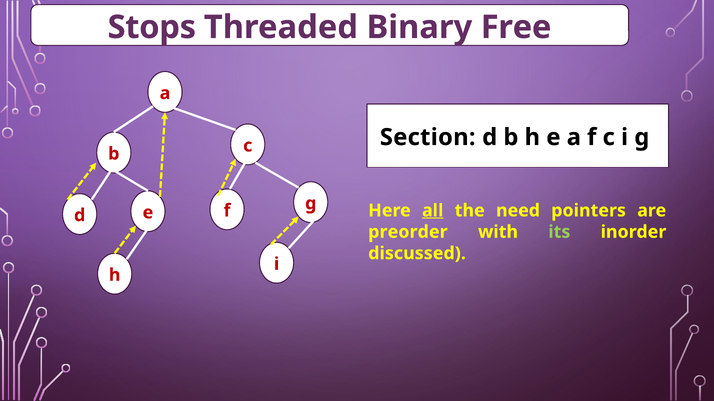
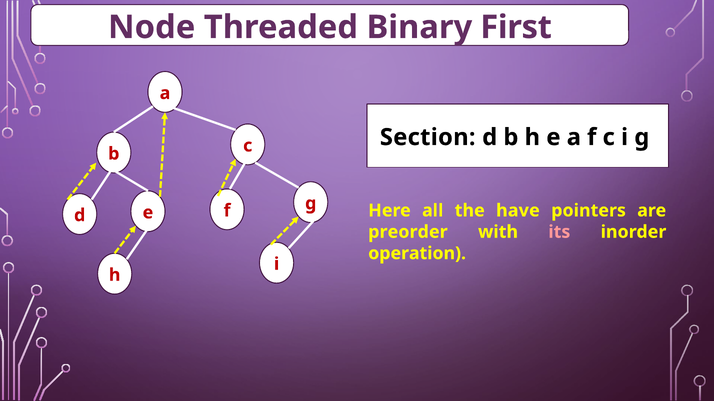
Stops: Stops -> Node
Free: Free -> First
all underline: present -> none
need: need -> have
its colour: light green -> pink
discussed: discussed -> operation
